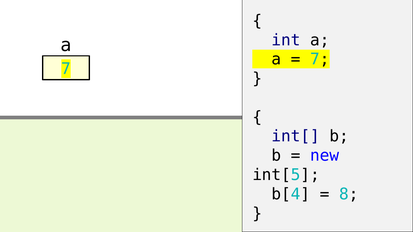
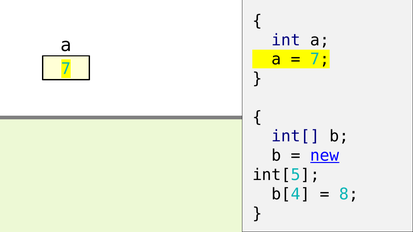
new underline: none -> present
